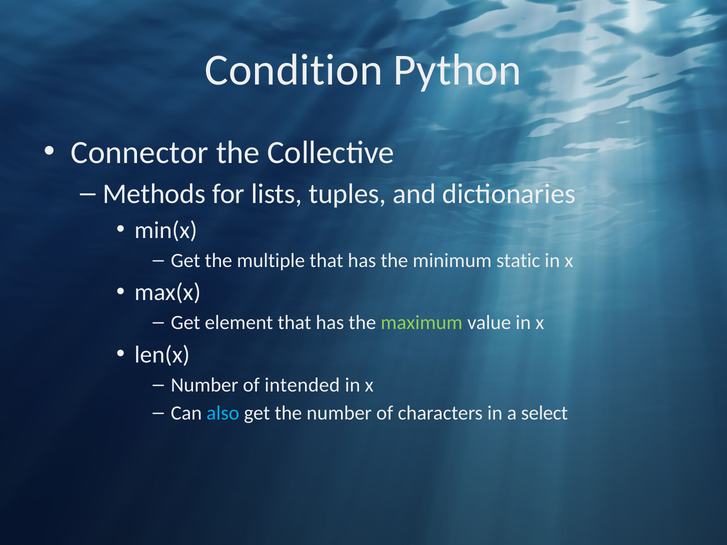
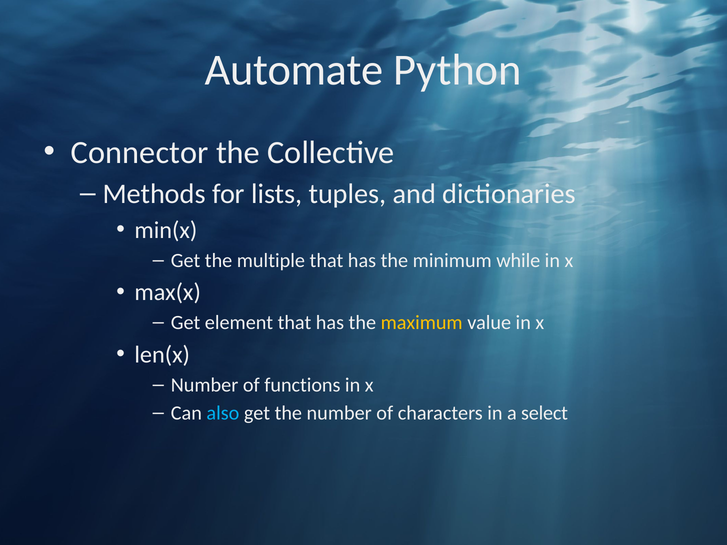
Condition: Condition -> Automate
static: static -> while
maximum colour: light green -> yellow
intended: intended -> functions
